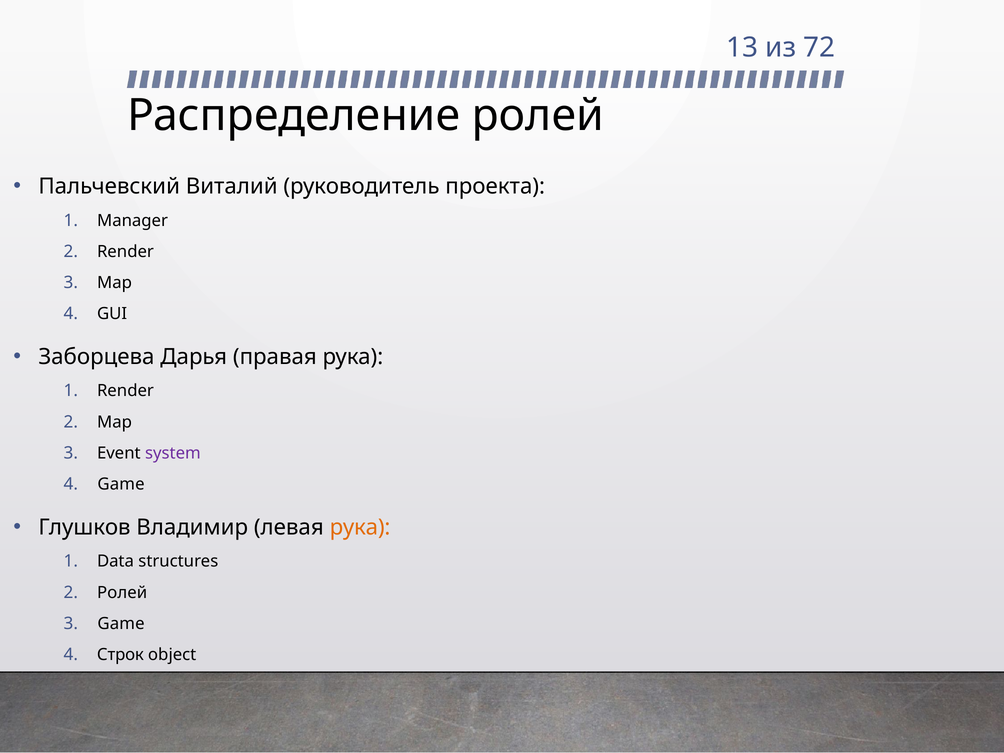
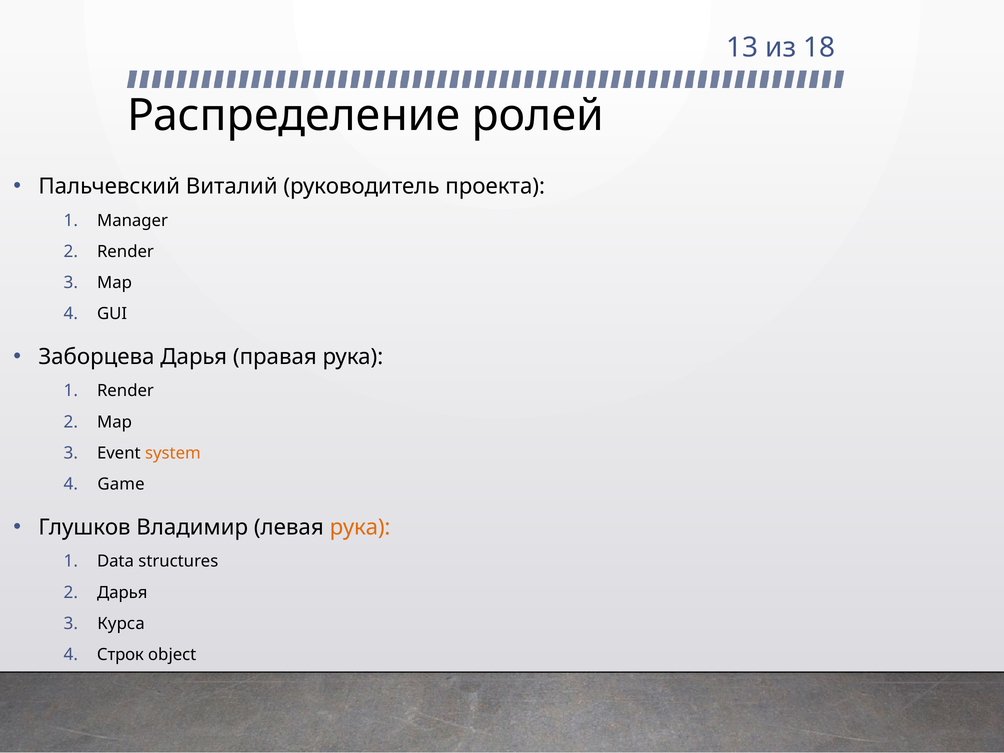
72: 72 -> 18
system colour: purple -> orange
Ролей at (122, 592): Ролей -> Дарья
Game at (121, 624): Game -> Курса
